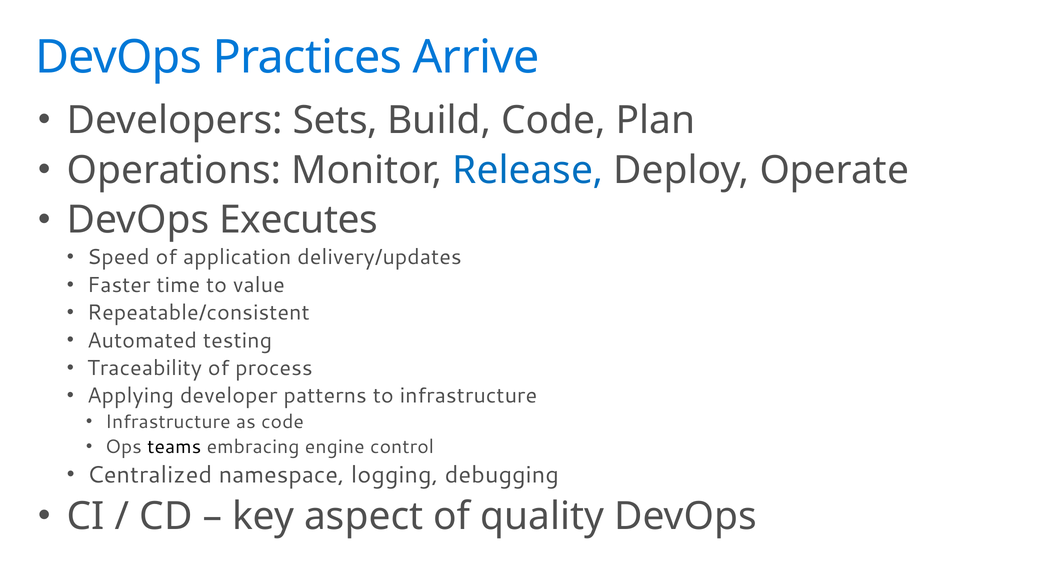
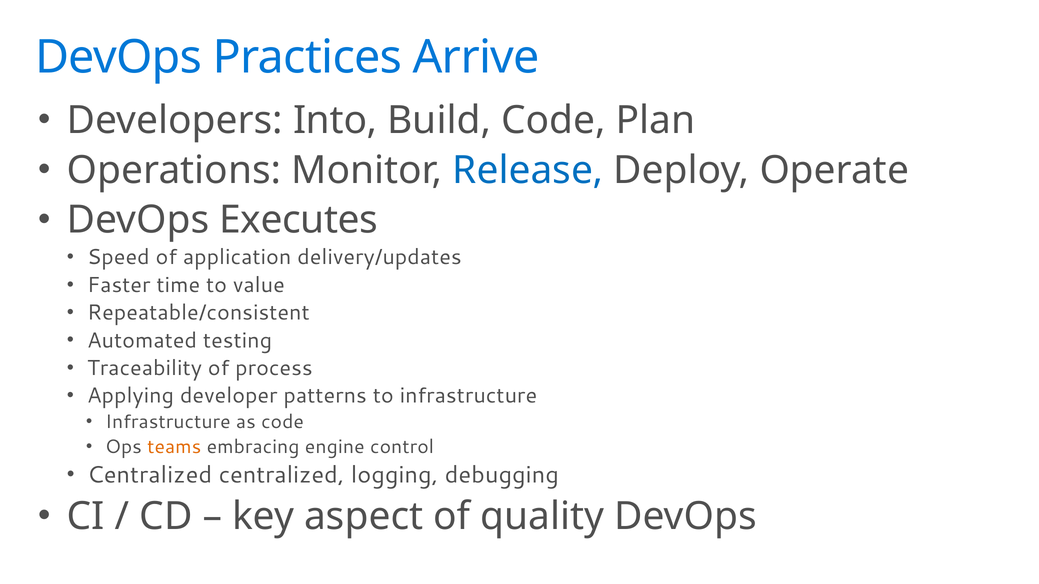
Sets: Sets -> Into
teams colour: black -> orange
Centralized namespace: namespace -> centralized
